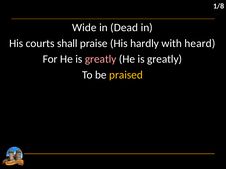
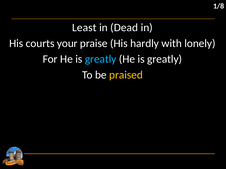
Wide: Wide -> Least
shall: shall -> your
heard: heard -> lonely
greatly at (101, 59) colour: pink -> light blue
